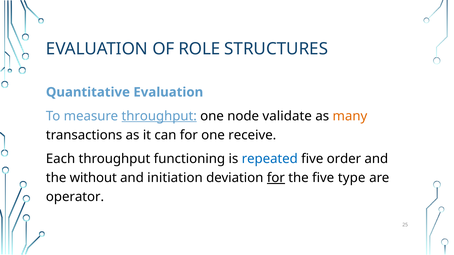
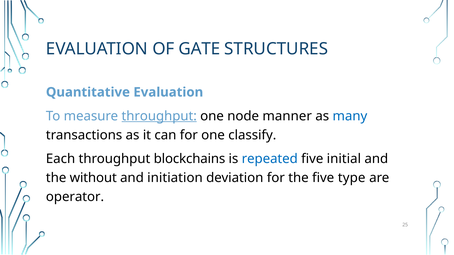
ROLE: ROLE -> GATE
validate: validate -> manner
many colour: orange -> blue
receive: receive -> classify
functioning: functioning -> blockchains
order: order -> initial
for at (276, 178) underline: present -> none
